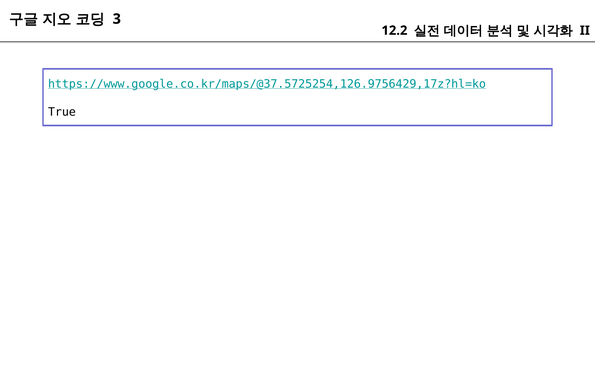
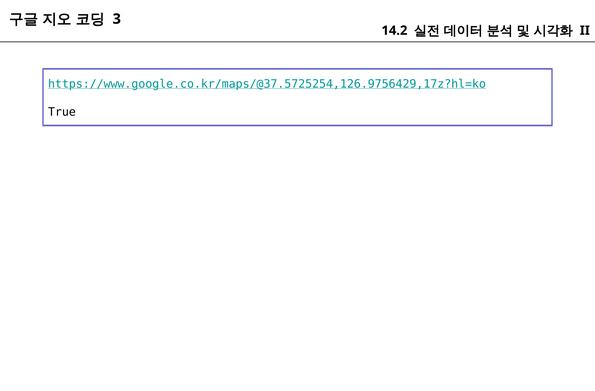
12.2: 12.2 -> 14.2
